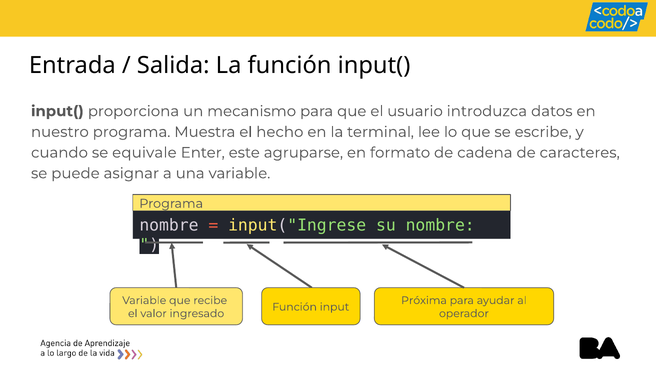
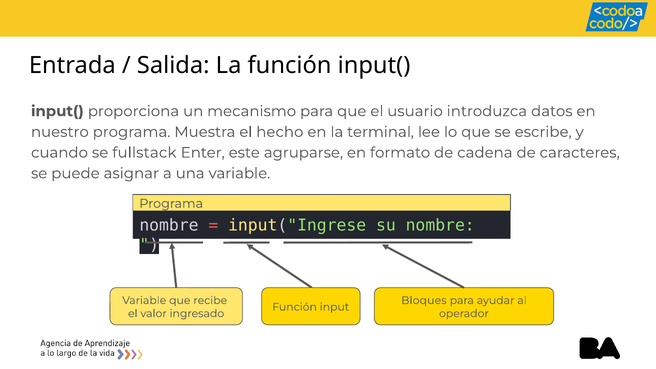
equivale: equivale -> fullstack
Próxima: Próxima -> Bloques
